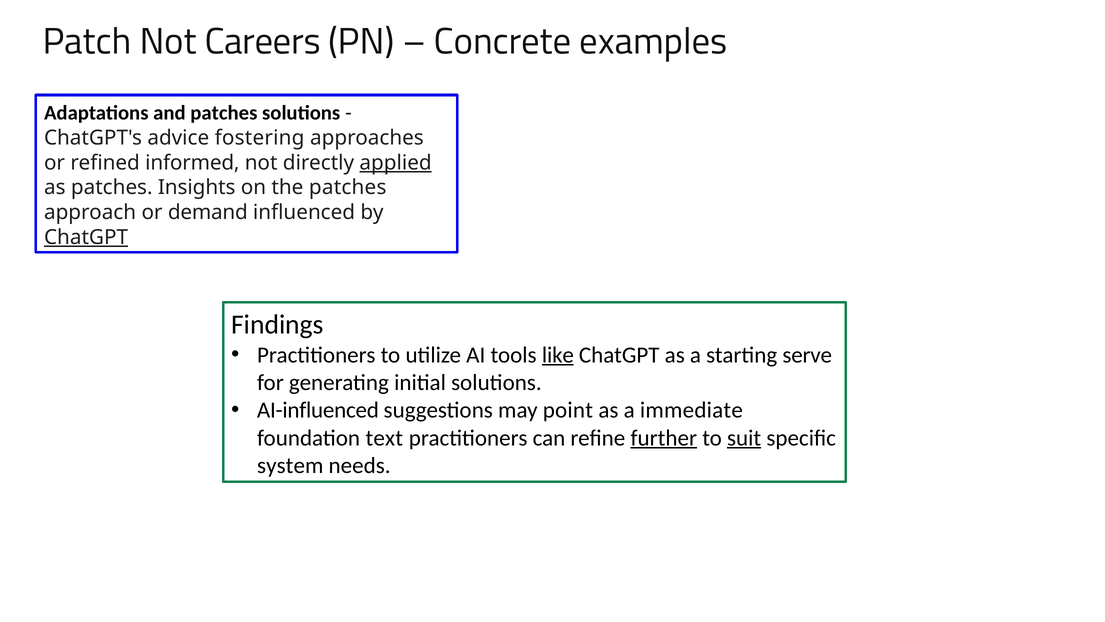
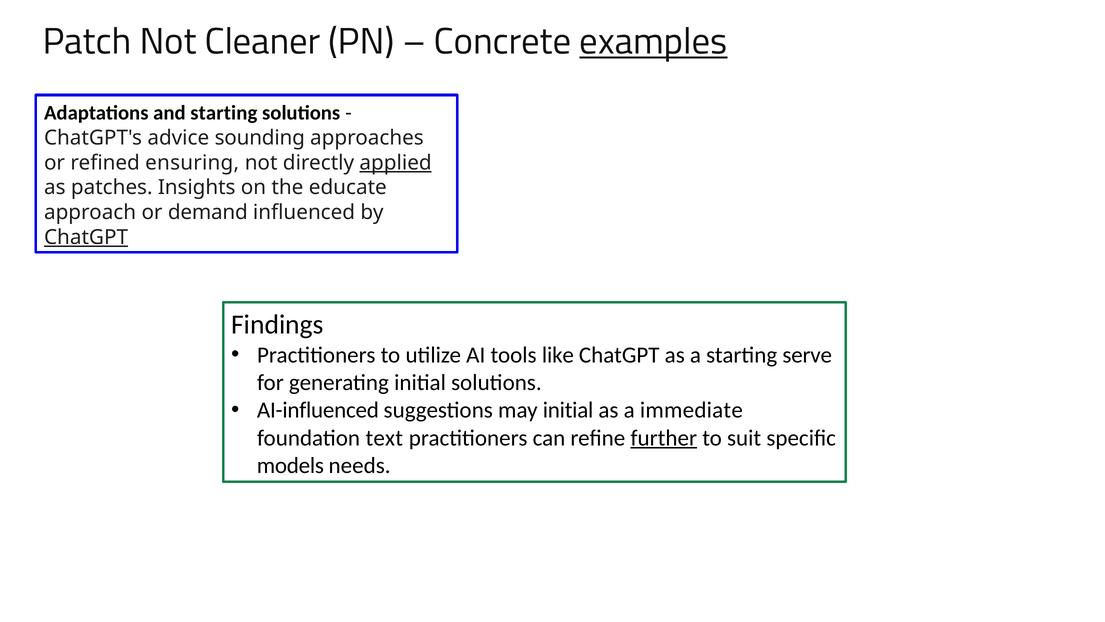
Careers: Careers -> Cleaner
examples underline: none -> present
and patches: patches -> starting
fostering: fostering -> sounding
informed: informed -> ensuring
the patches: patches -> educate
like underline: present -> none
may point: point -> initial
suit underline: present -> none
system: system -> models
